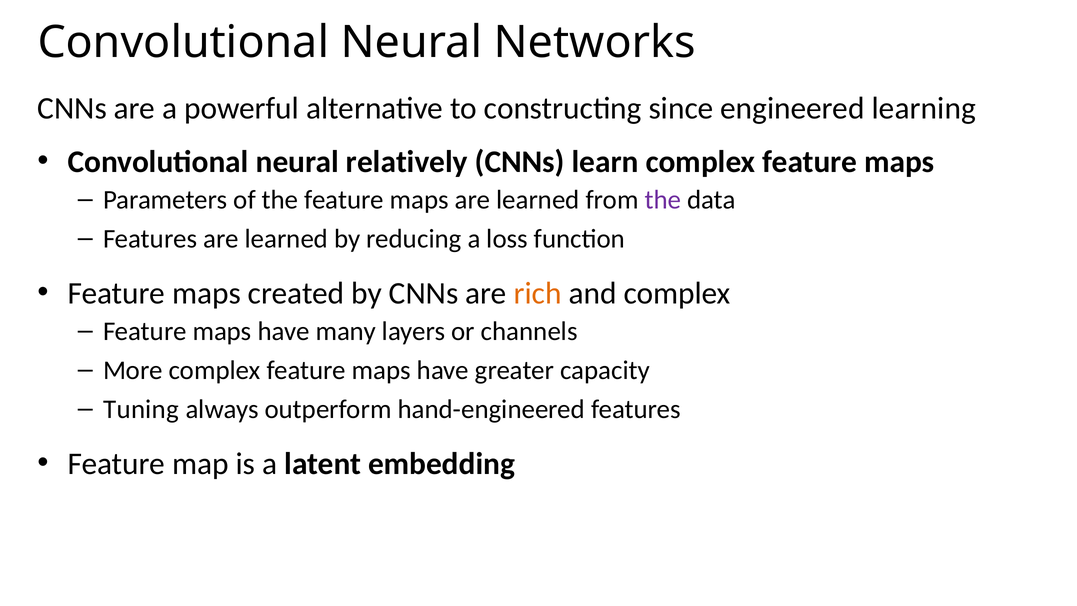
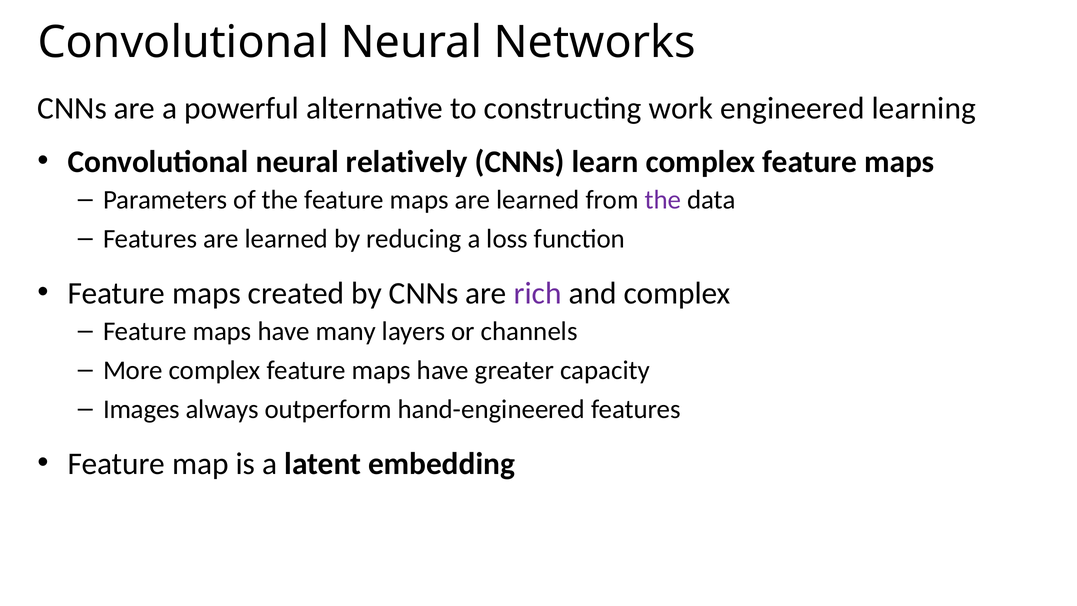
since: since -> work
rich colour: orange -> purple
Tuning: Tuning -> Images
